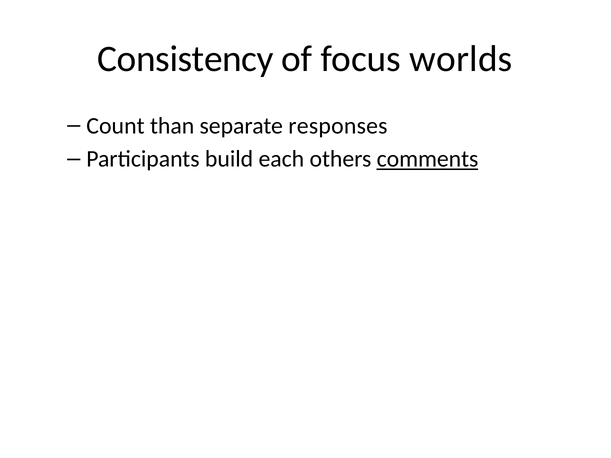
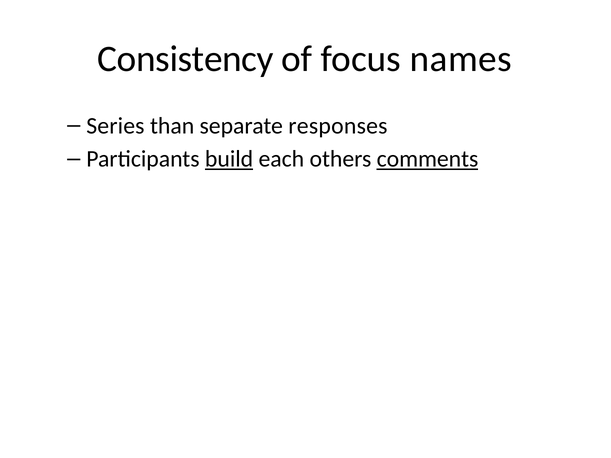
worlds: worlds -> names
Count: Count -> Series
build underline: none -> present
